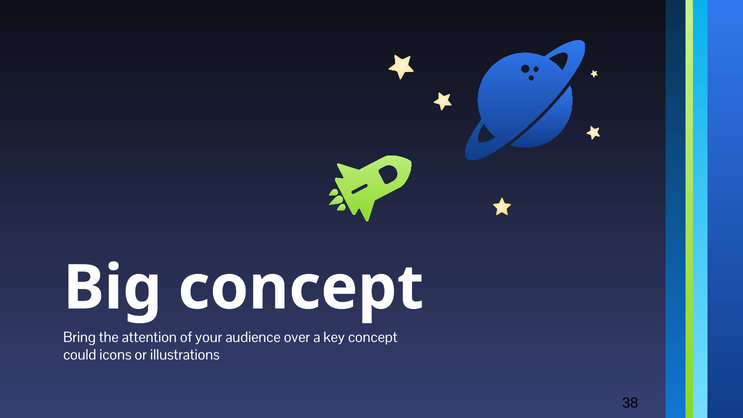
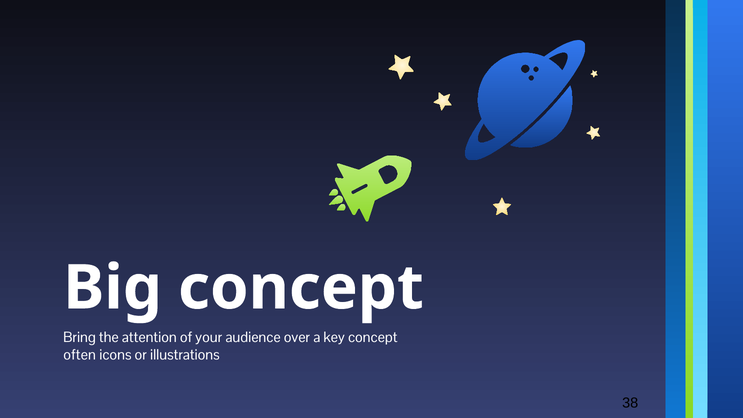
could: could -> often
